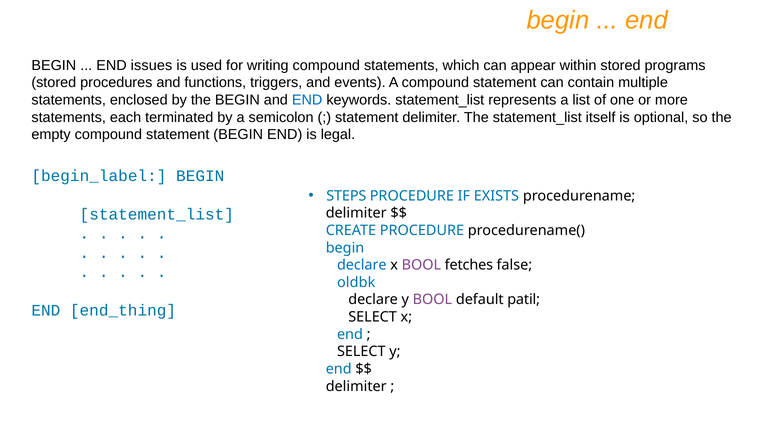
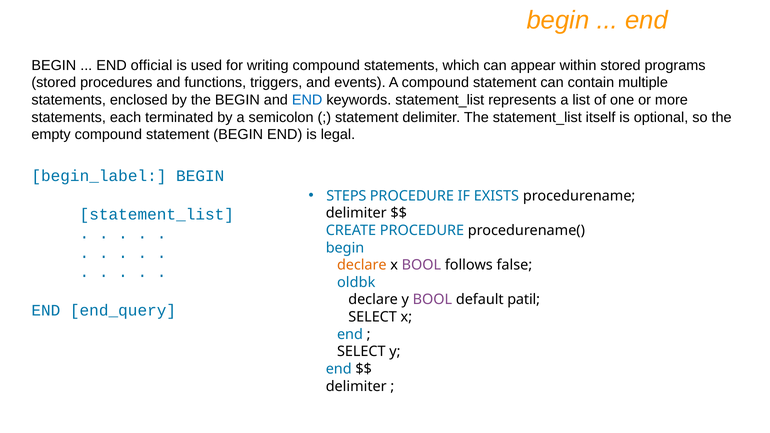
issues: issues -> official
declare at (362, 265) colour: blue -> orange
fetches: fetches -> follows
end_thing: end_thing -> end_query
